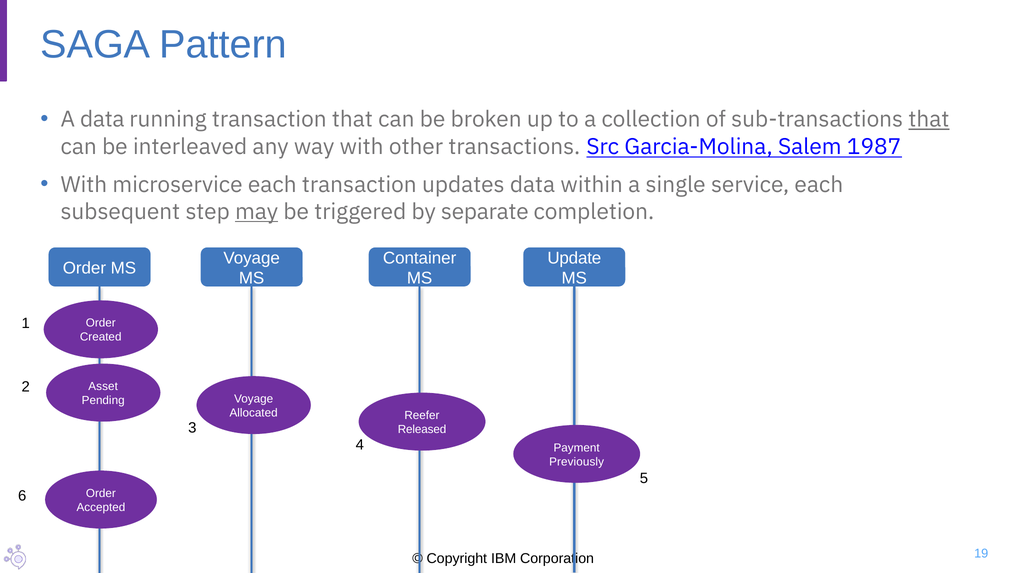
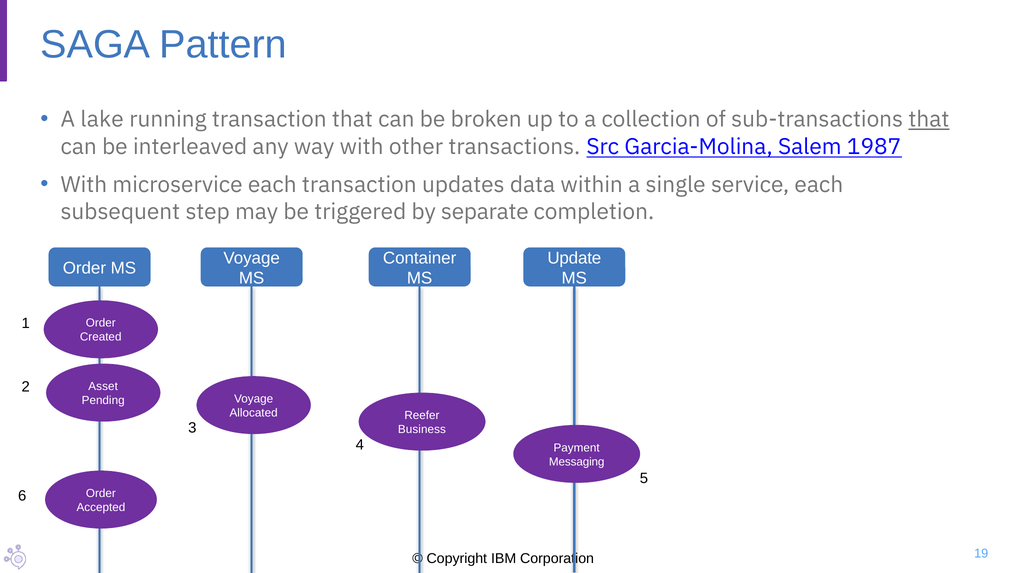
A data: data -> lake
may underline: present -> none
Released: Released -> Business
Previously: Previously -> Messaging
